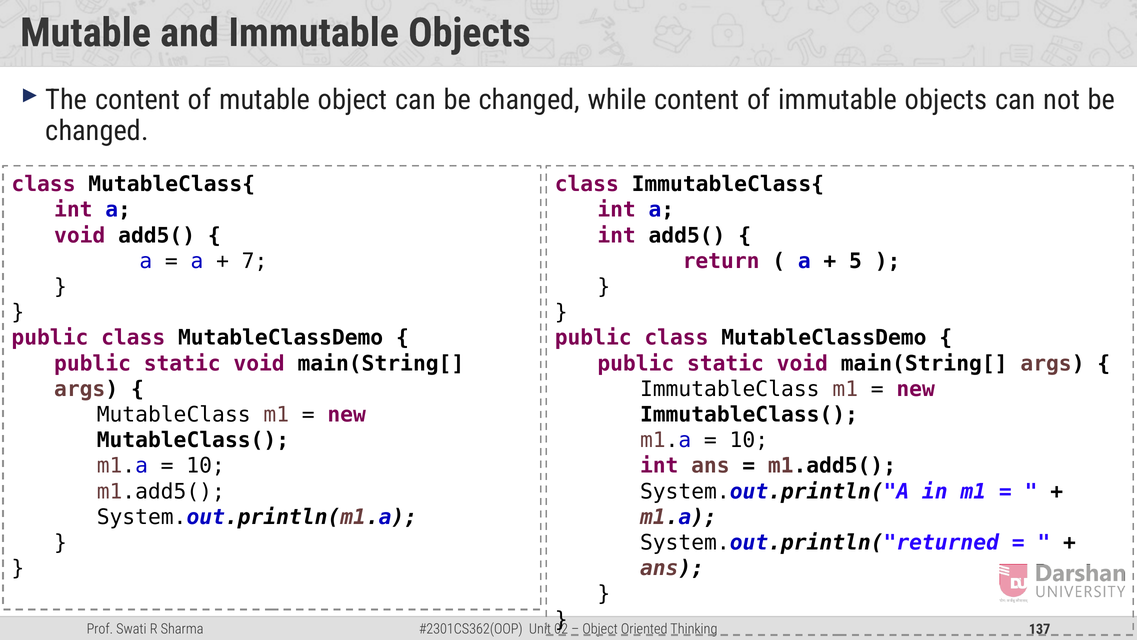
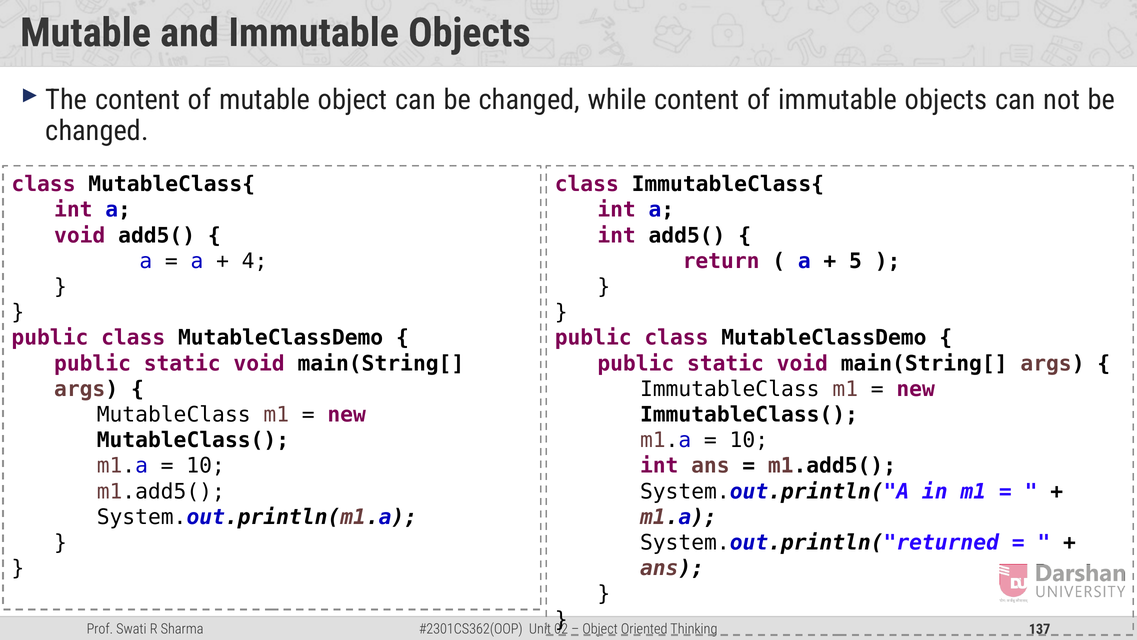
7: 7 -> 4
